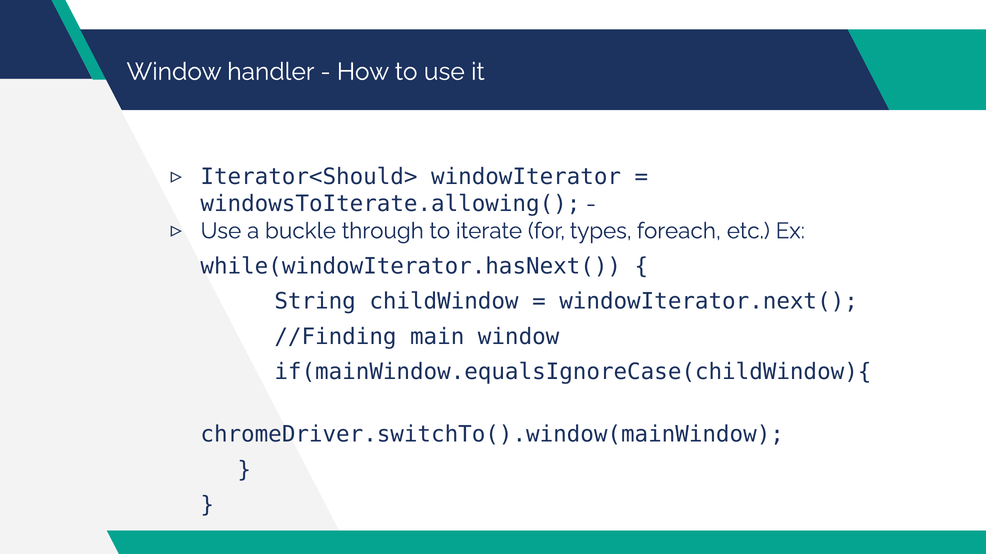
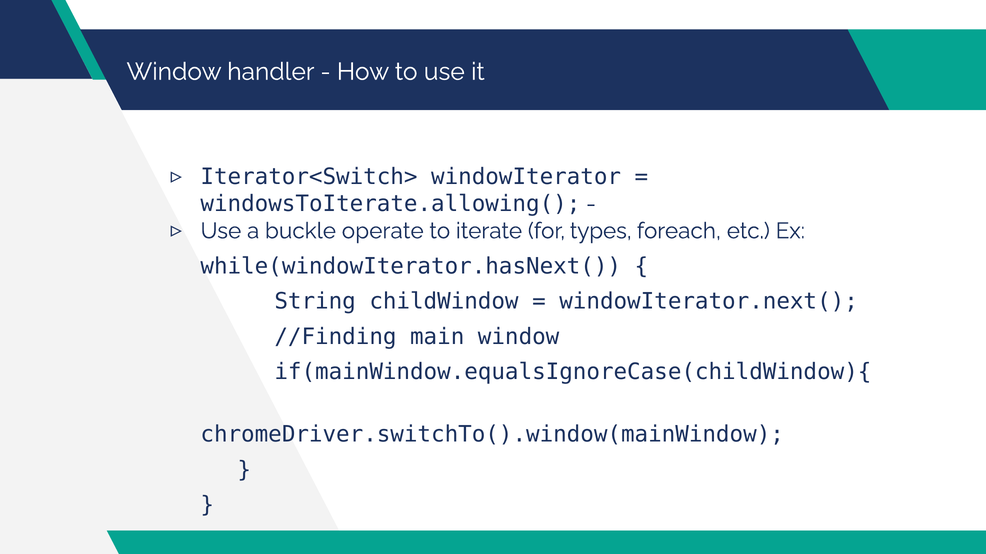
Iterator<Should>: Iterator<Should> -> Iterator<Switch>
through: through -> operate
